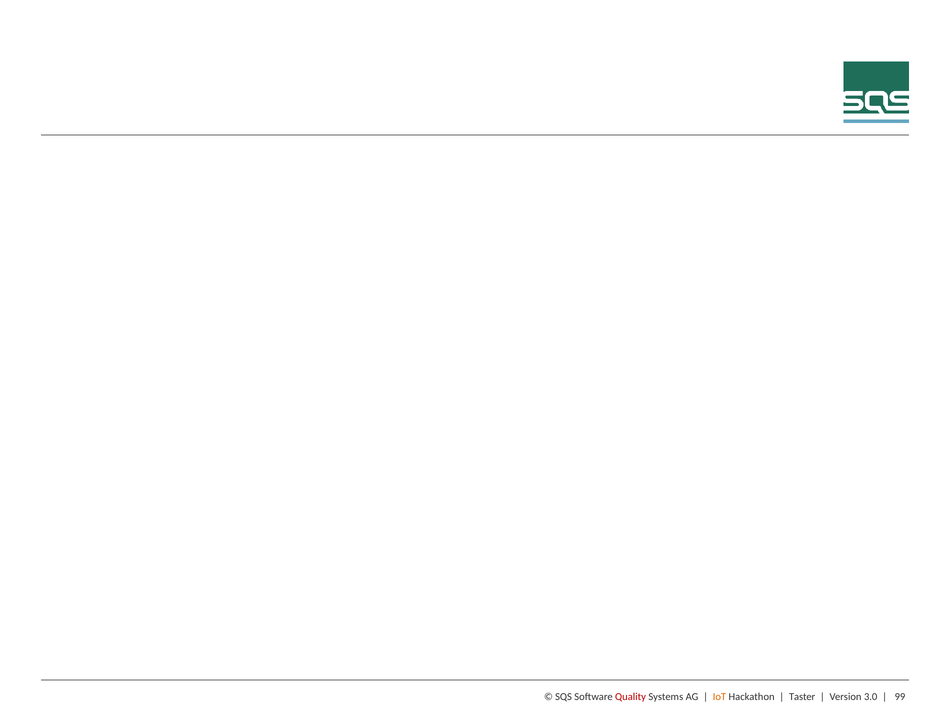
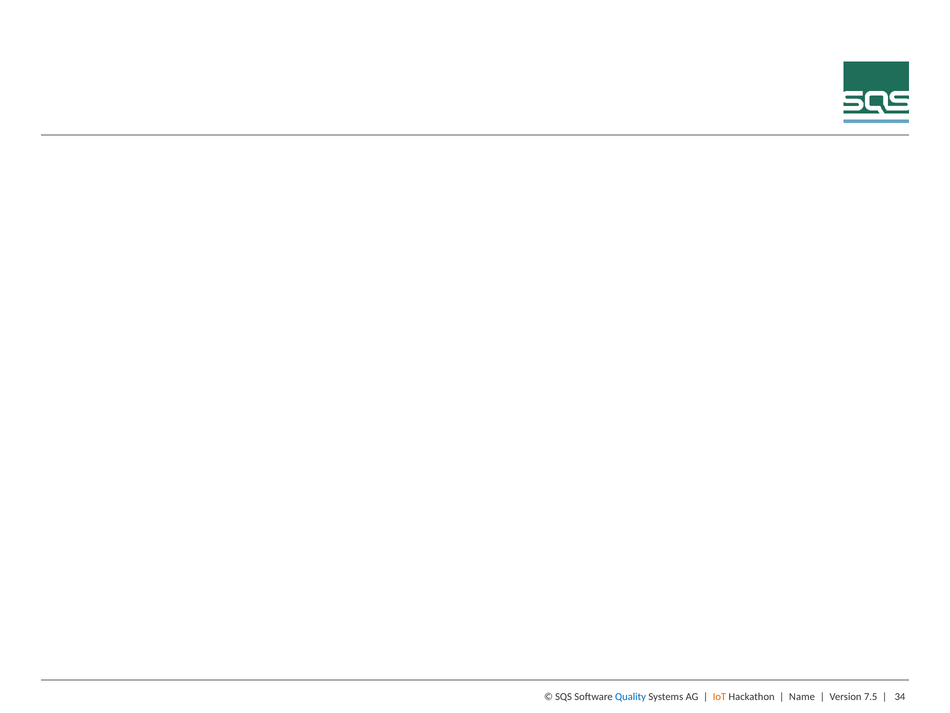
Quality colour: red -> blue
Taster: Taster -> Name
3.0: 3.0 -> 7.5
99: 99 -> 34
